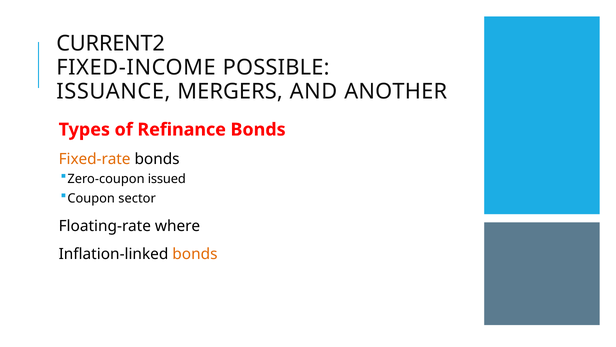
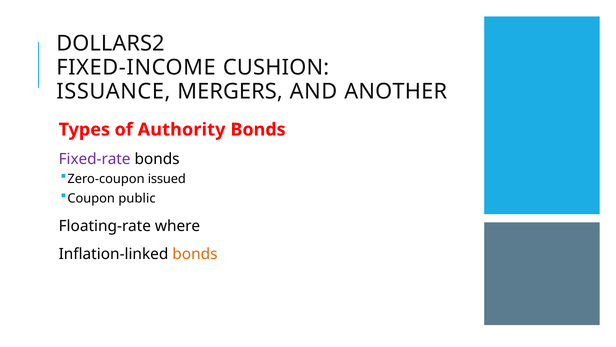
CURRENT2: CURRENT2 -> DOLLARS2
POSSIBLE: POSSIBLE -> CUSHION
Refinance: Refinance -> Authority
Fixed-rate colour: orange -> purple
sector: sector -> public
